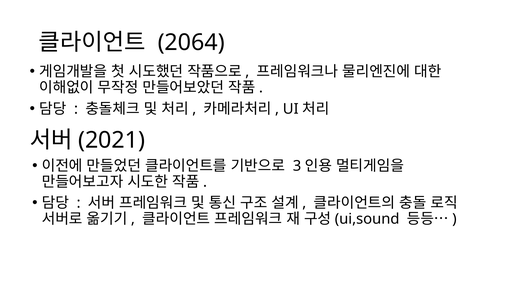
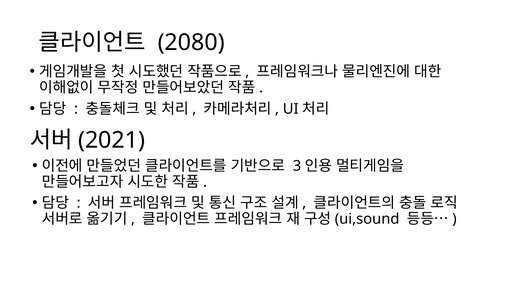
2064: 2064 -> 2080
